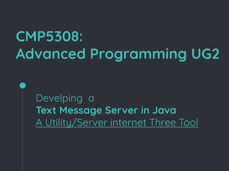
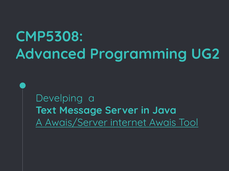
Utility/Server: Utility/Server -> Awais/Server
Three: Three -> Awais
